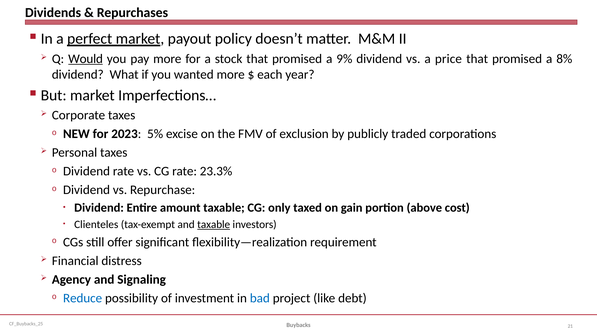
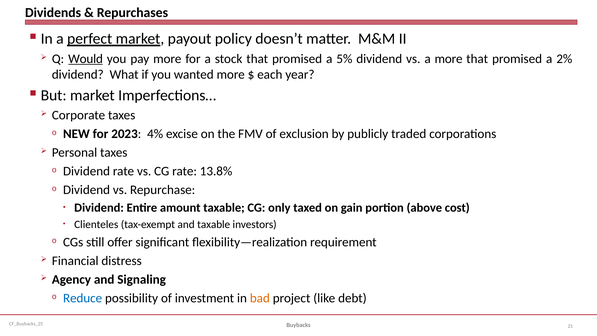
9%: 9% -> 5%
a price: price -> more
8%: 8% -> 2%
5%: 5% -> 4%
23.3%: 23.3% -> 13.8%
taxable at (214, 224) underline: present -> none
bad colour: blue -> orange
